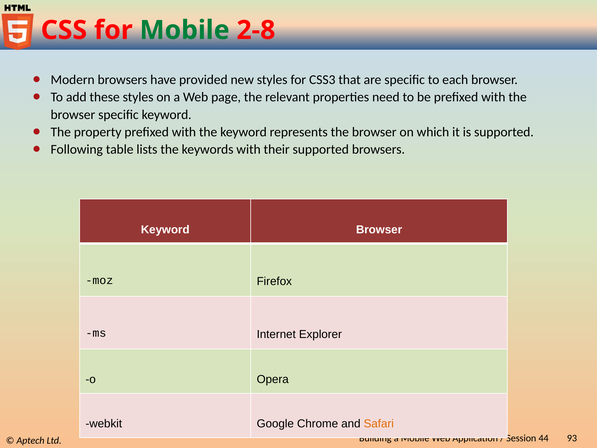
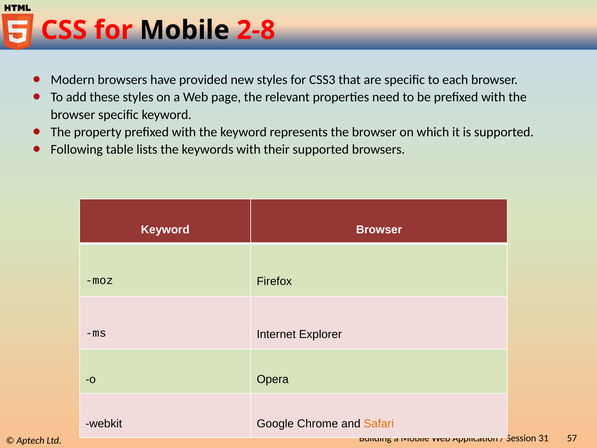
Mobile at (185, 30) colour: green -> black
44: 44 -> 31
93: 93 -> 57
